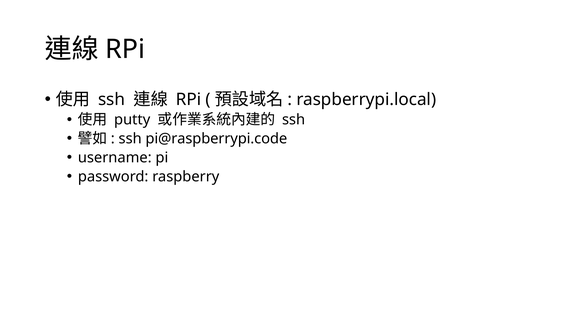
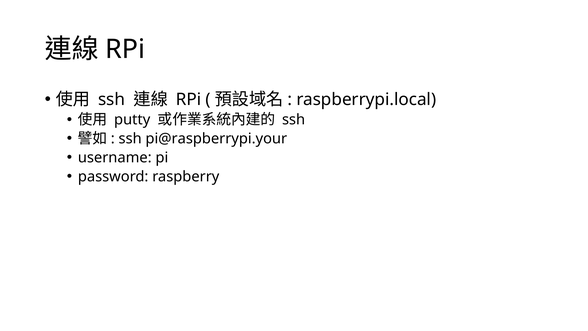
pi@raspberrypi.code: pi@raspberrypi.code -> pi@raspberrypi.your
